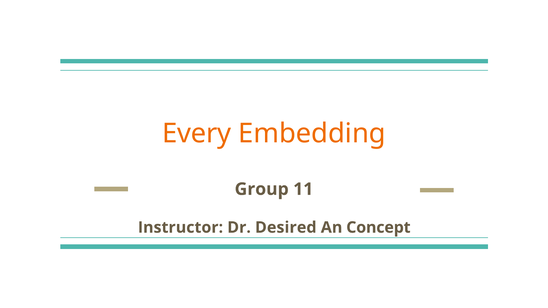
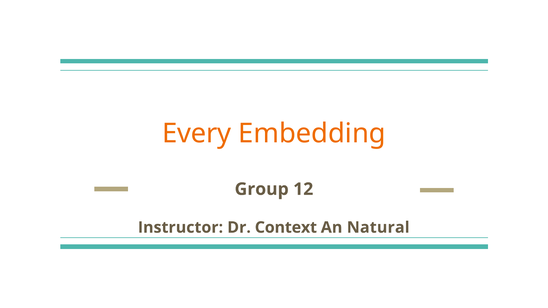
11: 11 -> 12
Desired: Desired -> Context
Concept: Concept -> Natural
